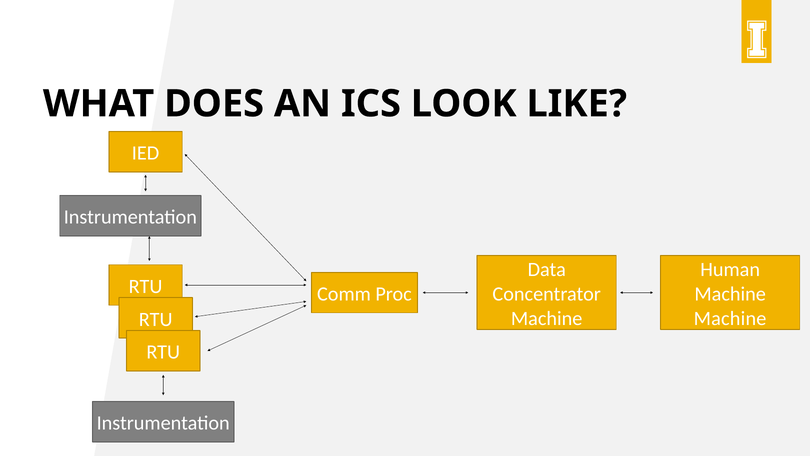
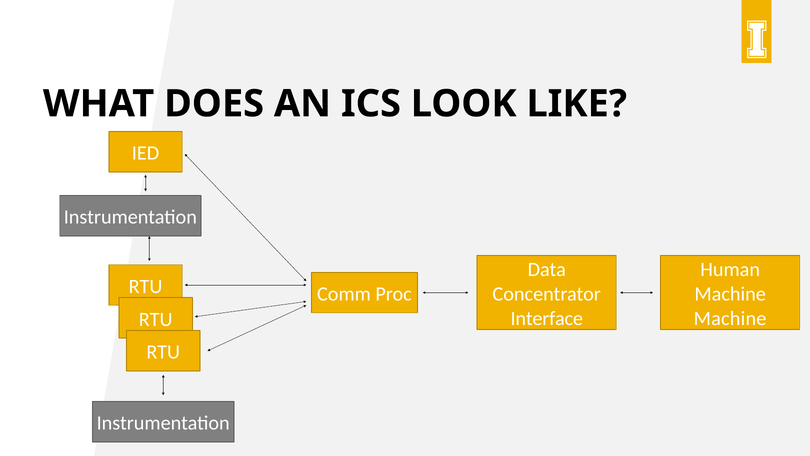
Machine at (547, 318): Machine -> Interface
